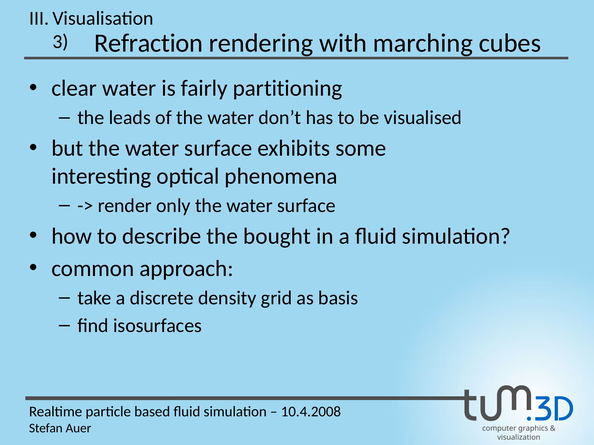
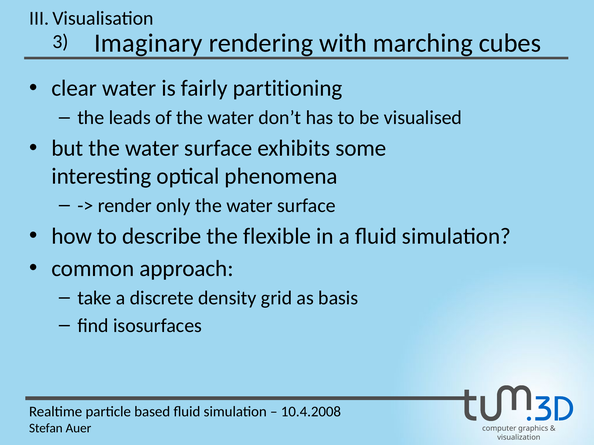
Refraction: Refraction -> Imaginary
bought: bought -> flexible
